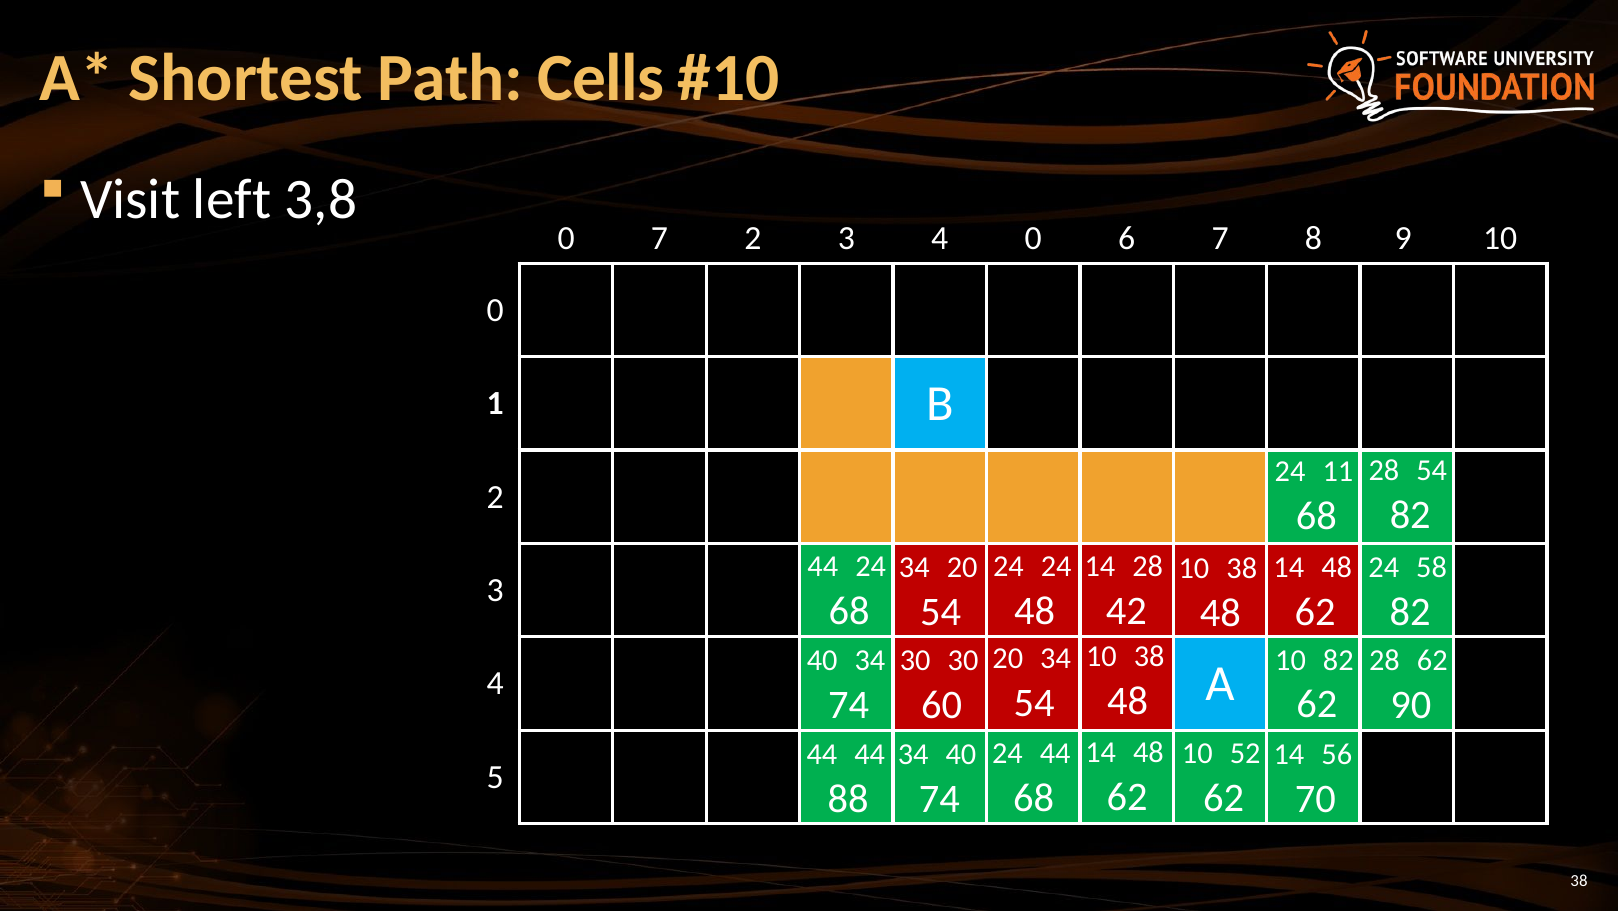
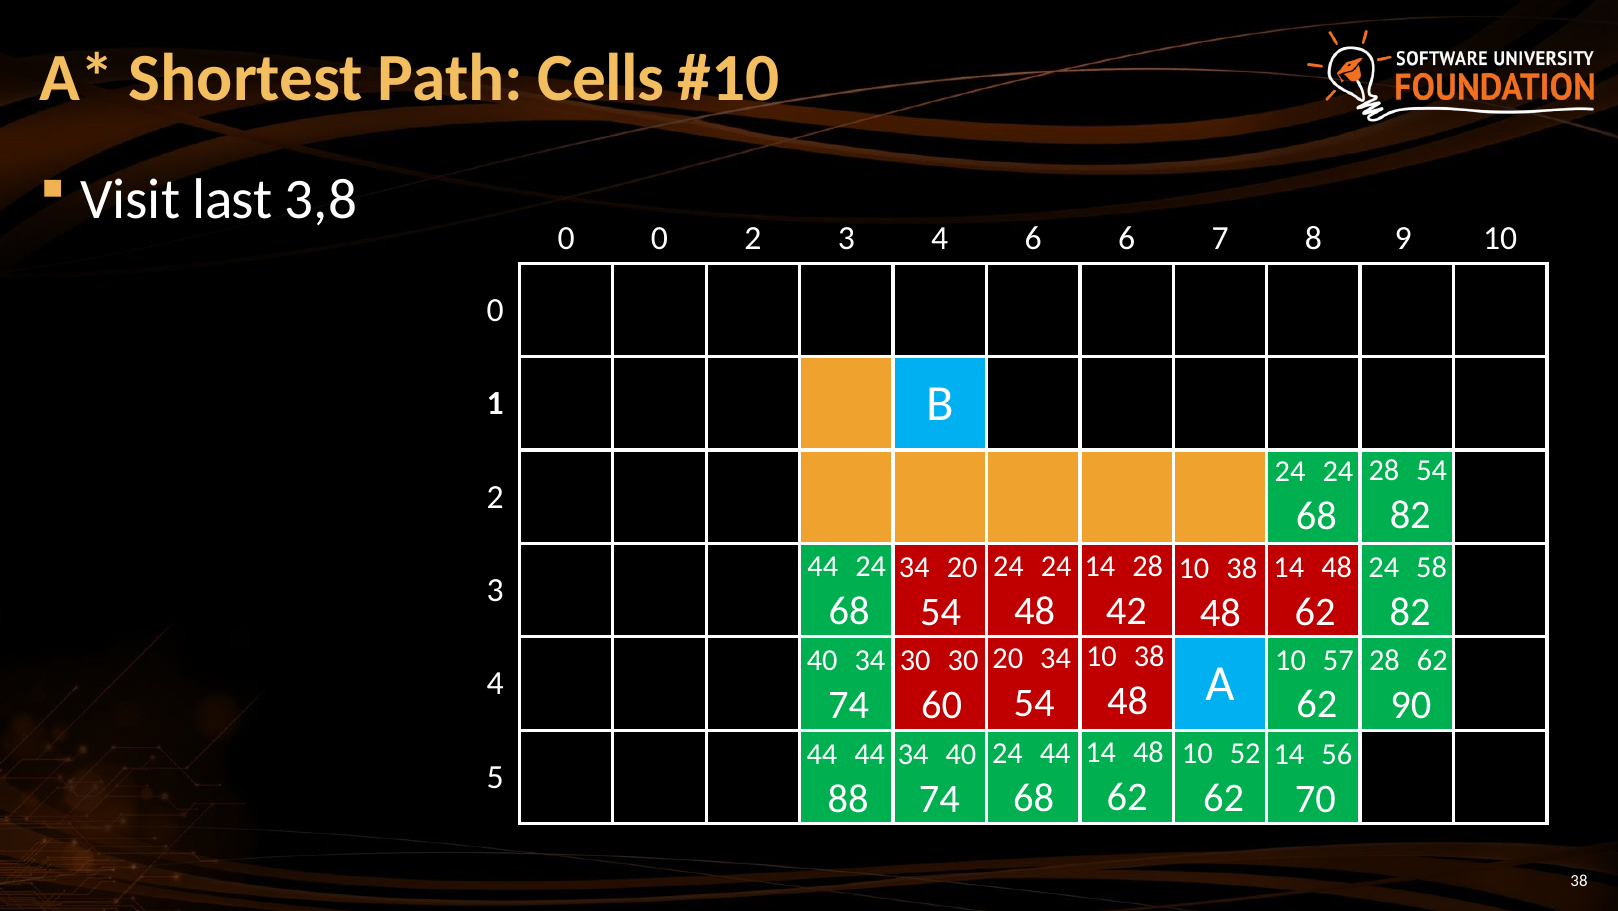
left: left -> last
0 7: 7 -> 0
4 0: 0 -> 6
11 at (1338, 472): 11 -> 24
10 82: 82 -> 57
